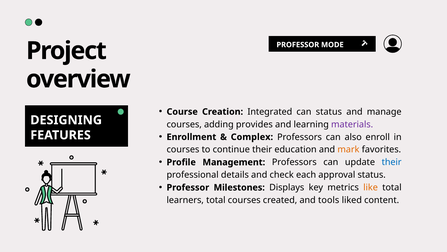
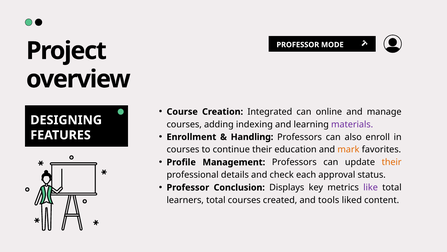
can status: status -> online
provides: provides -> indexing
Complex: Complex -> Handling
their at (392, 162) colour: blue -> orange
Milestones: Milestones -> Conclusion
like colour: orange -> purple
